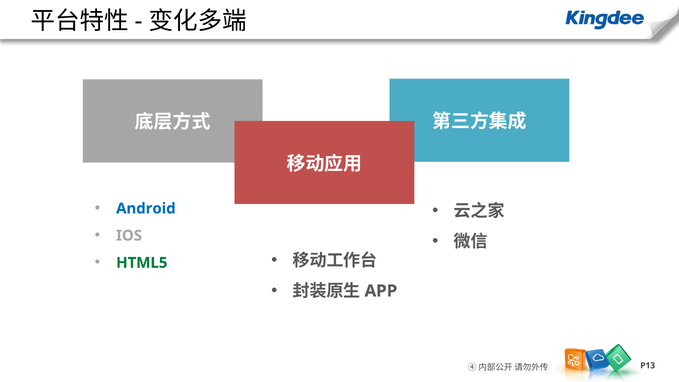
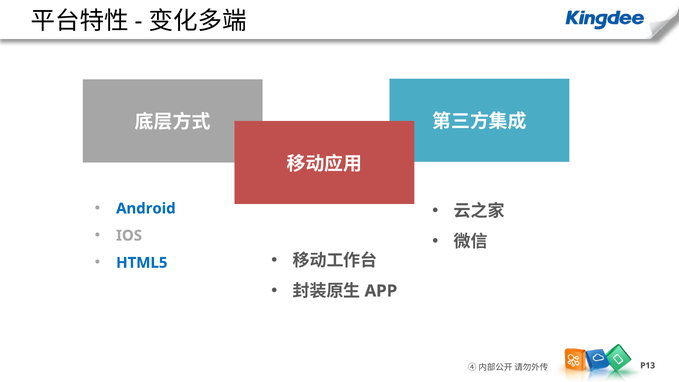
HTML5 colour: green -> blue
